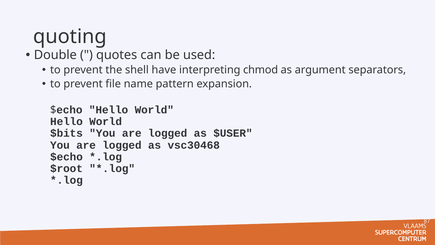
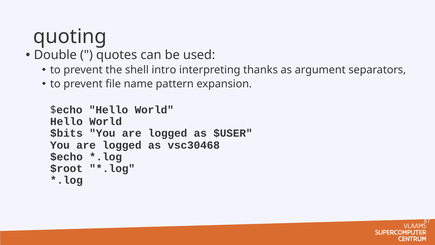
have: have -> intro
chmod: chmod -> thanks
